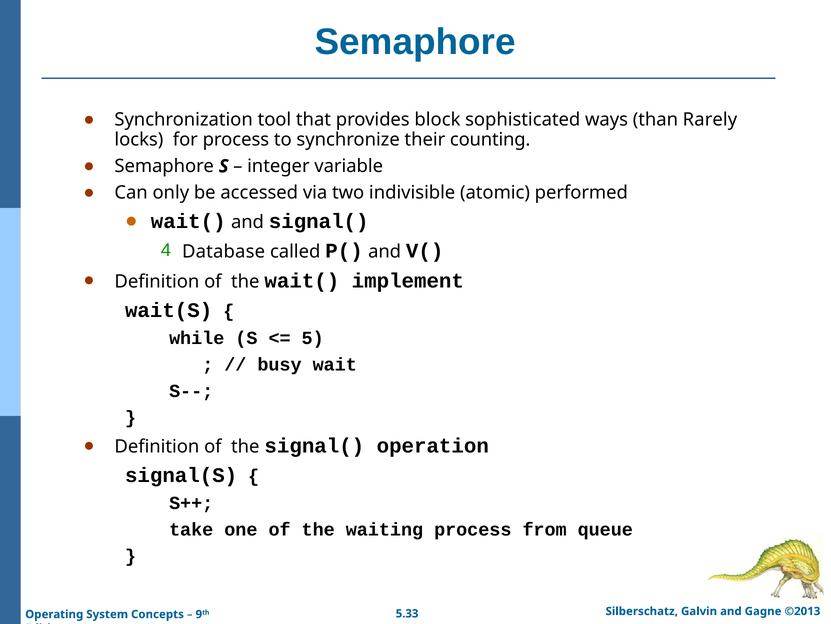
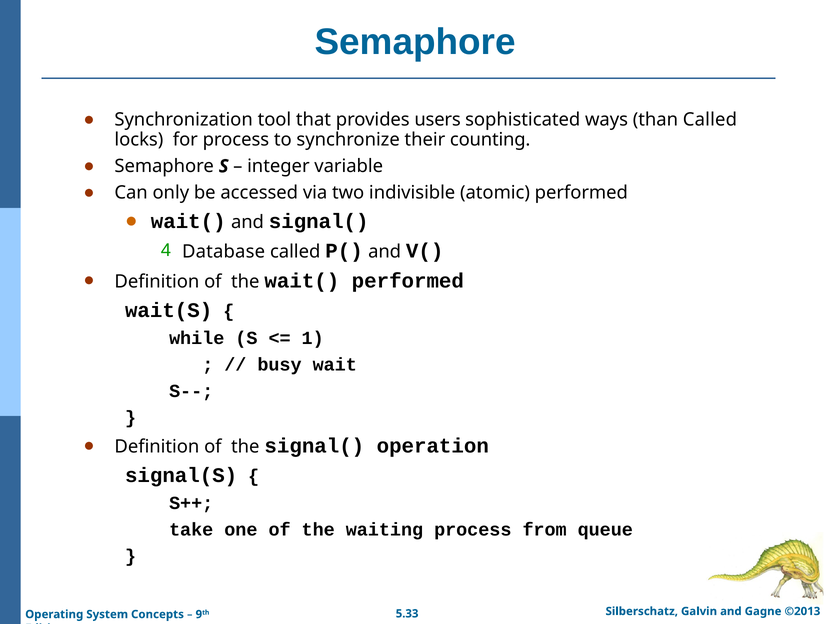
block: block -> users
than Rarely: Rarely -> Called
wait( implement: implement -> performed
5: 5 -> 1
